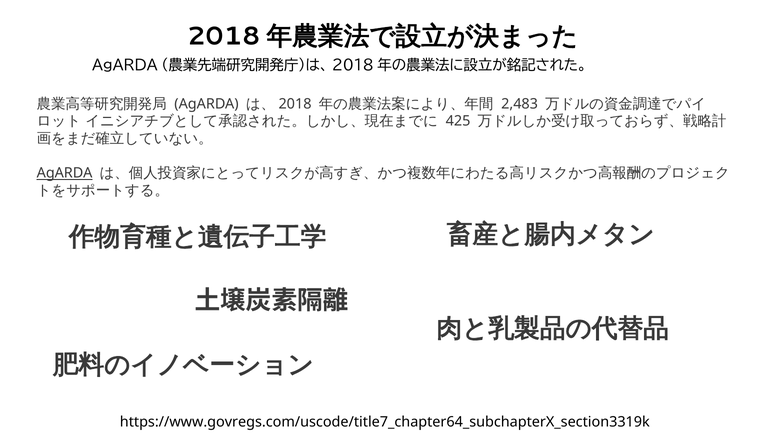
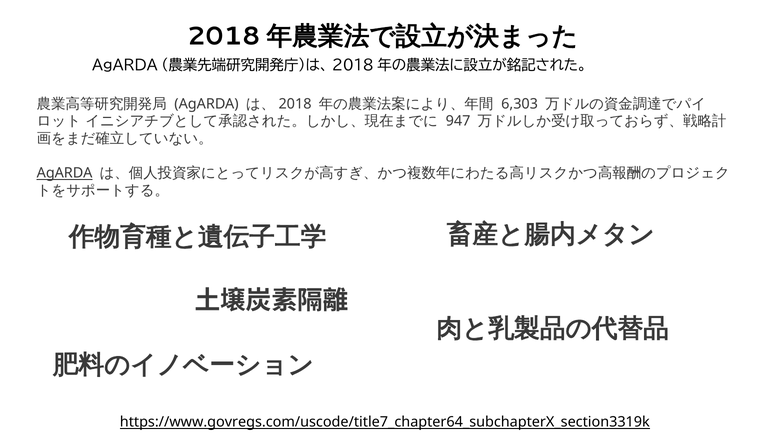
2,483: 2,483 -> 6,303
425: 425 -> 947
https://www.govregs.com/uscode/title7_chapter64_subchapterX_section3319k underline: none -> present
